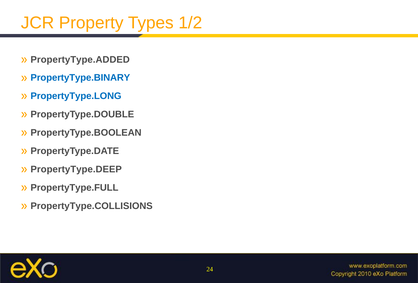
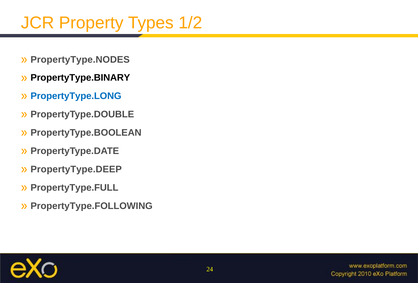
PropertyType.ADDED: PropertyType.ADDED -> PropertyType.NODES
PropertyType.BINARY colour: blue -> black
PropertyType.COLLISIONS: PropertyType.COLLISIONS -> PropertyType.FOLLOWING
